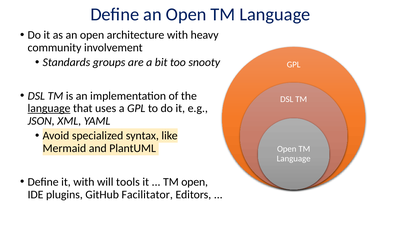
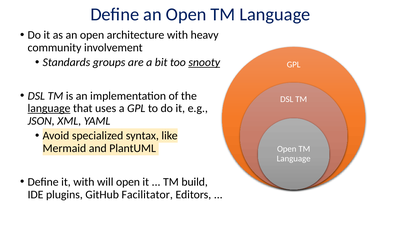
snooty underline: none -> present
will tools: tools -> open
open at (195, 182): open -> build
